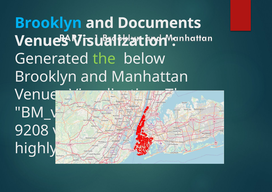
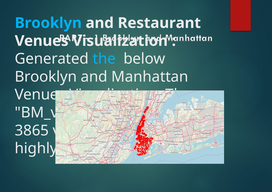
Documents: Documents -> Restaurant
the at (104, 59) colour: light green -> light blue
9208: 9208 -> 3865
